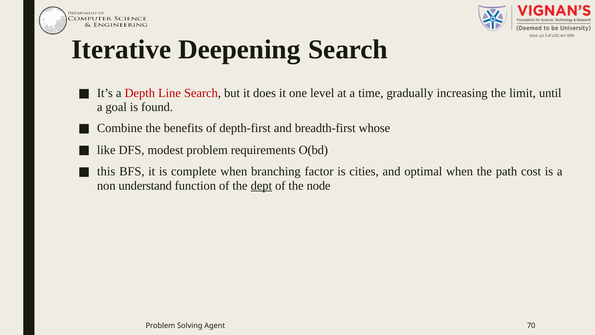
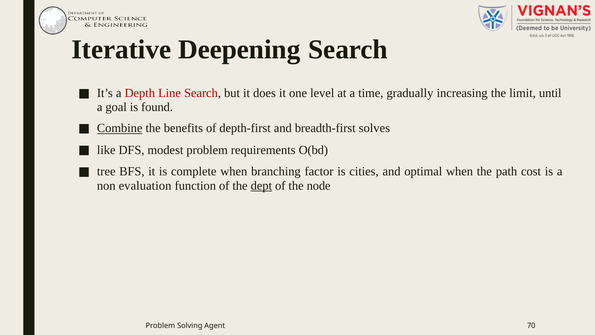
Combine underline: none -> present
whose: whose -> solves
this: this -> tree
understand: understand -> evaluation
